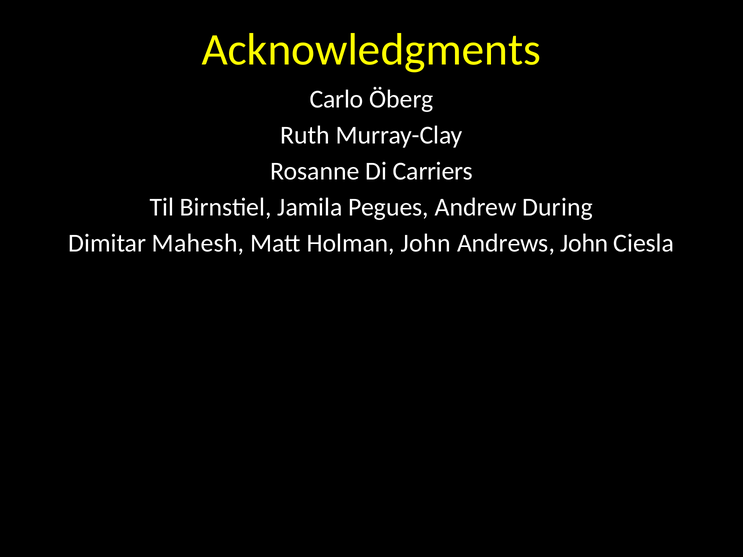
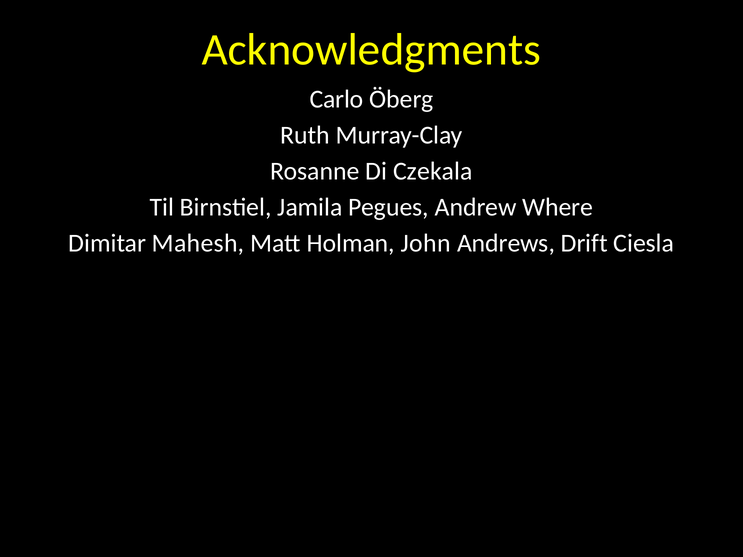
Carriers: Carriers -> Czekala
During: During -> Where
Andrews John: John -> Drift
